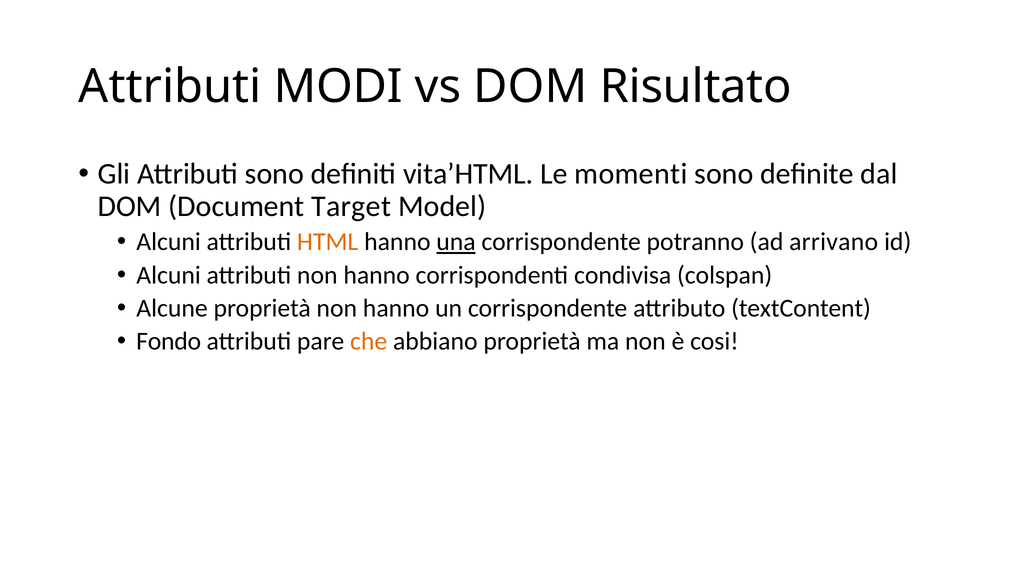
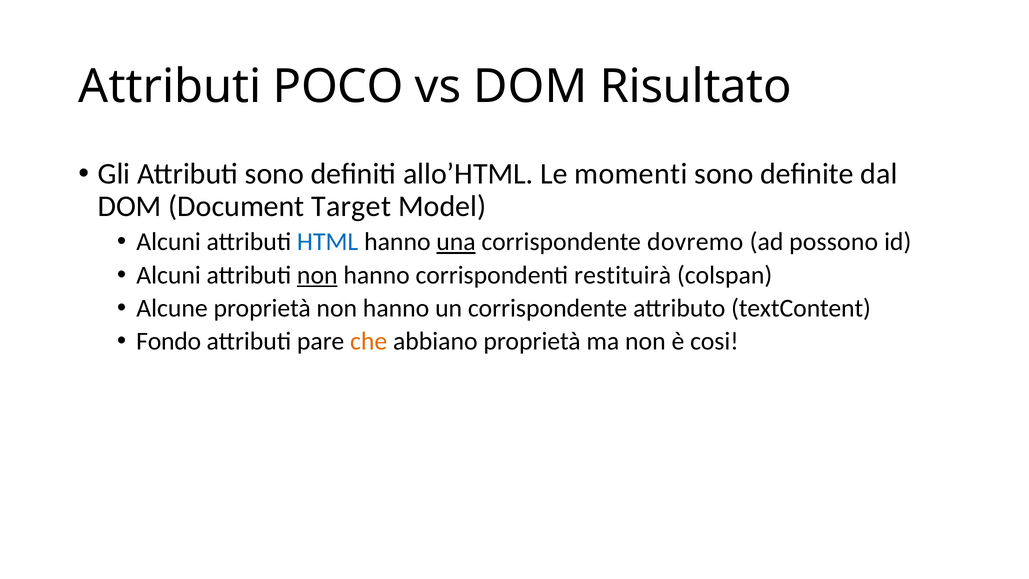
MODI: MODI -> POCO
vita’HTML: vita’HTML -> allo’HTML
HTML colour: orange -> blue
potranno: potranno -> dovremo
arrivano: arrivano -> possono
non at (317, 275) underline: none -> present
condivisa: condivisa -> restituirà
